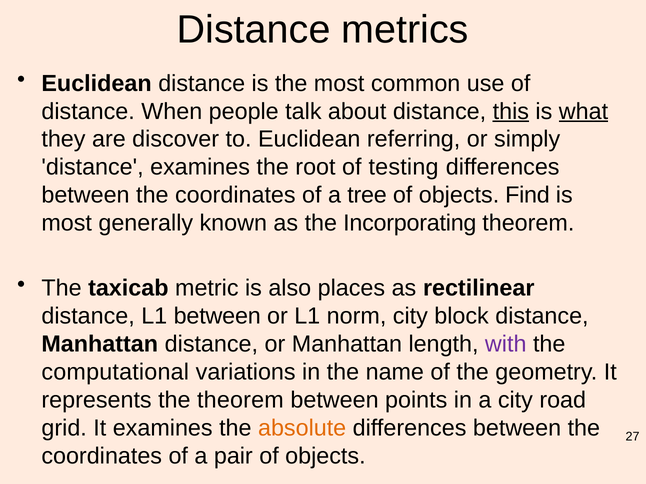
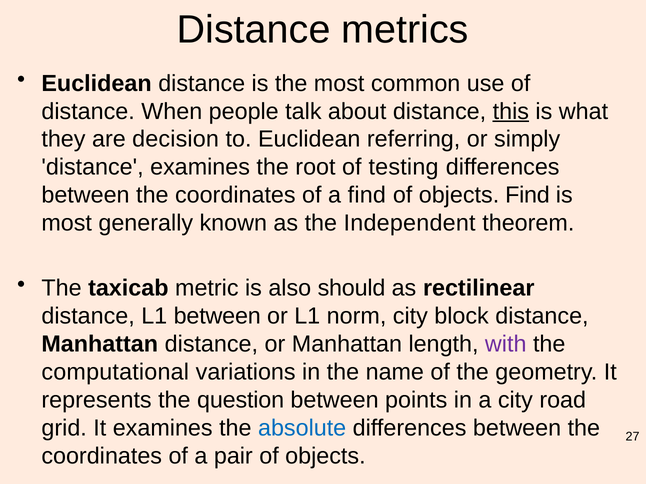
what underline: present -> none
discover: discover -> decision
a tree: tree -> find
Incorporating: Incorporating -> Independent
places: places -> should
the theorem: theorem -> question
absolute colour: orange -> blue
